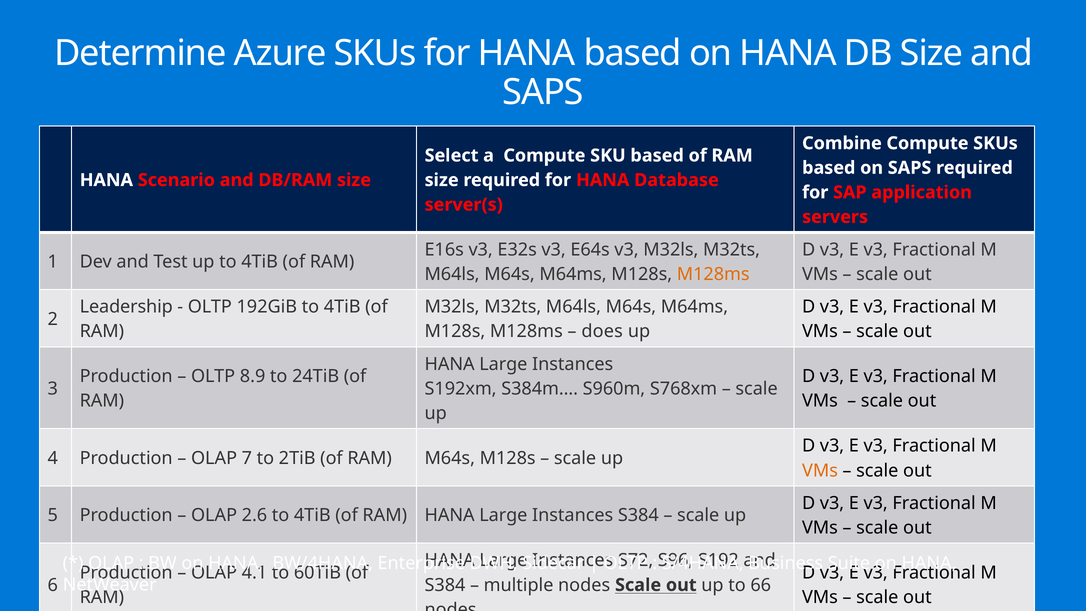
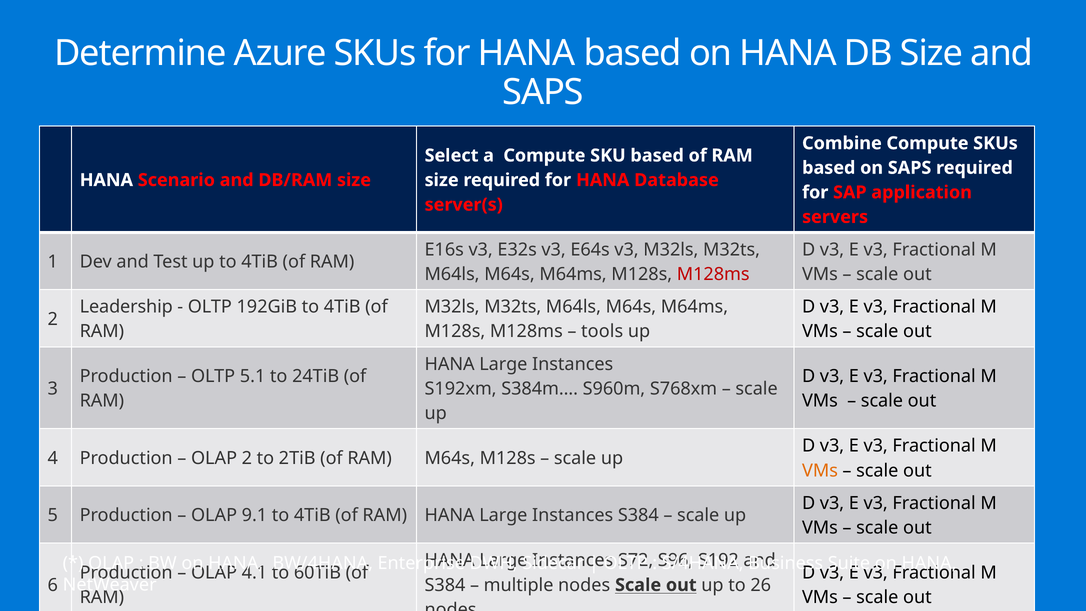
M128ms at (713, 274) colour: orange -> red
does: does -> tools
8.9: 8.9 -> 5.1
OLAP 7: 7 -> 2
2.6: 2.6 -> 9.1
66: 66 -> 26
